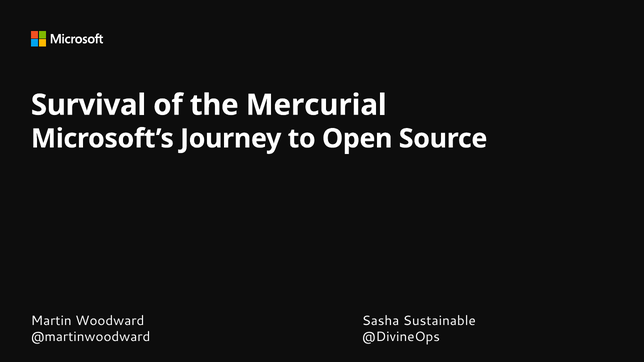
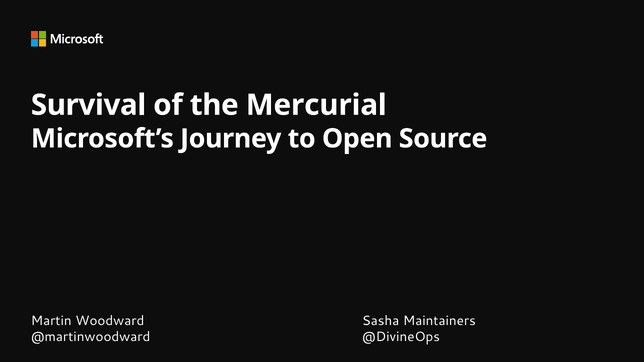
Sustainable: Sustainable -> Maintainers
